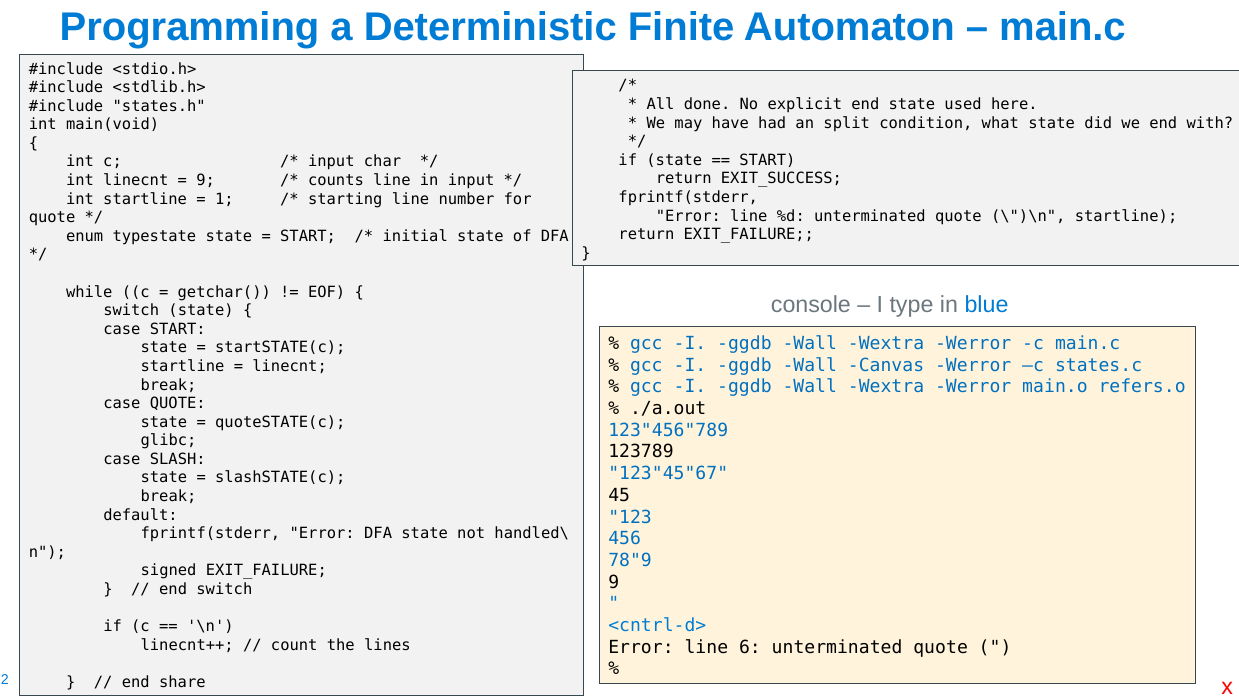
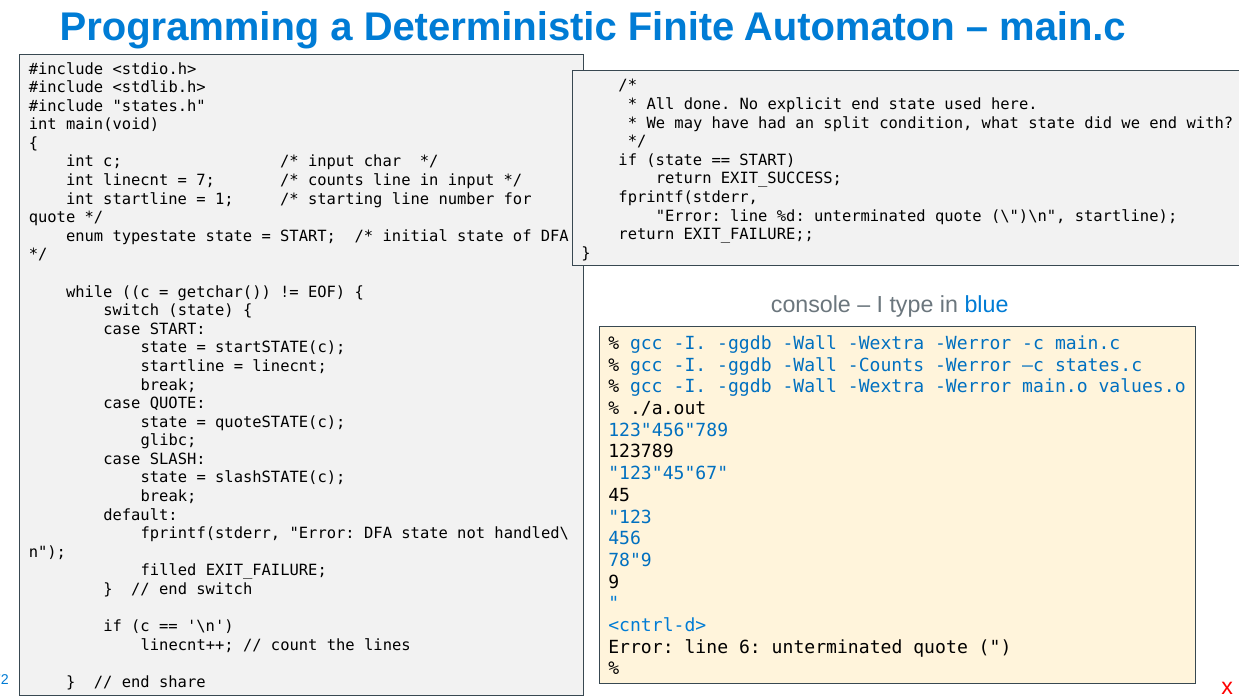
9 at (206, 180): 9 -> 7
Wall Canvas: Canvas -> Counts
refers.o: refers.o -> values.o
signed: signed -> filled
